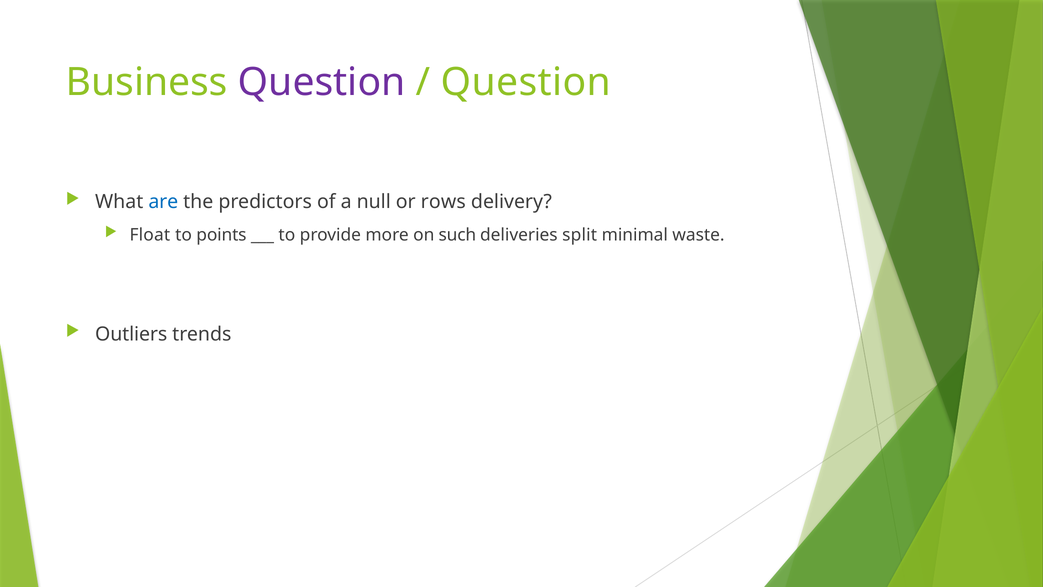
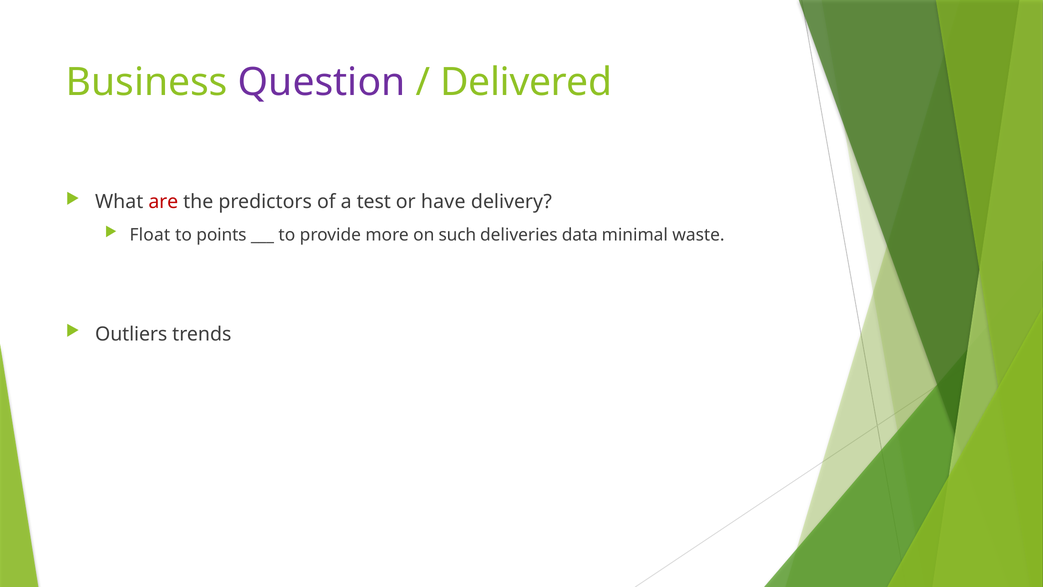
Question at (526, 82): Question -> Delivered
are colour: blue -> red
null: null -> test
rows: rows -> have
split: split -> data
